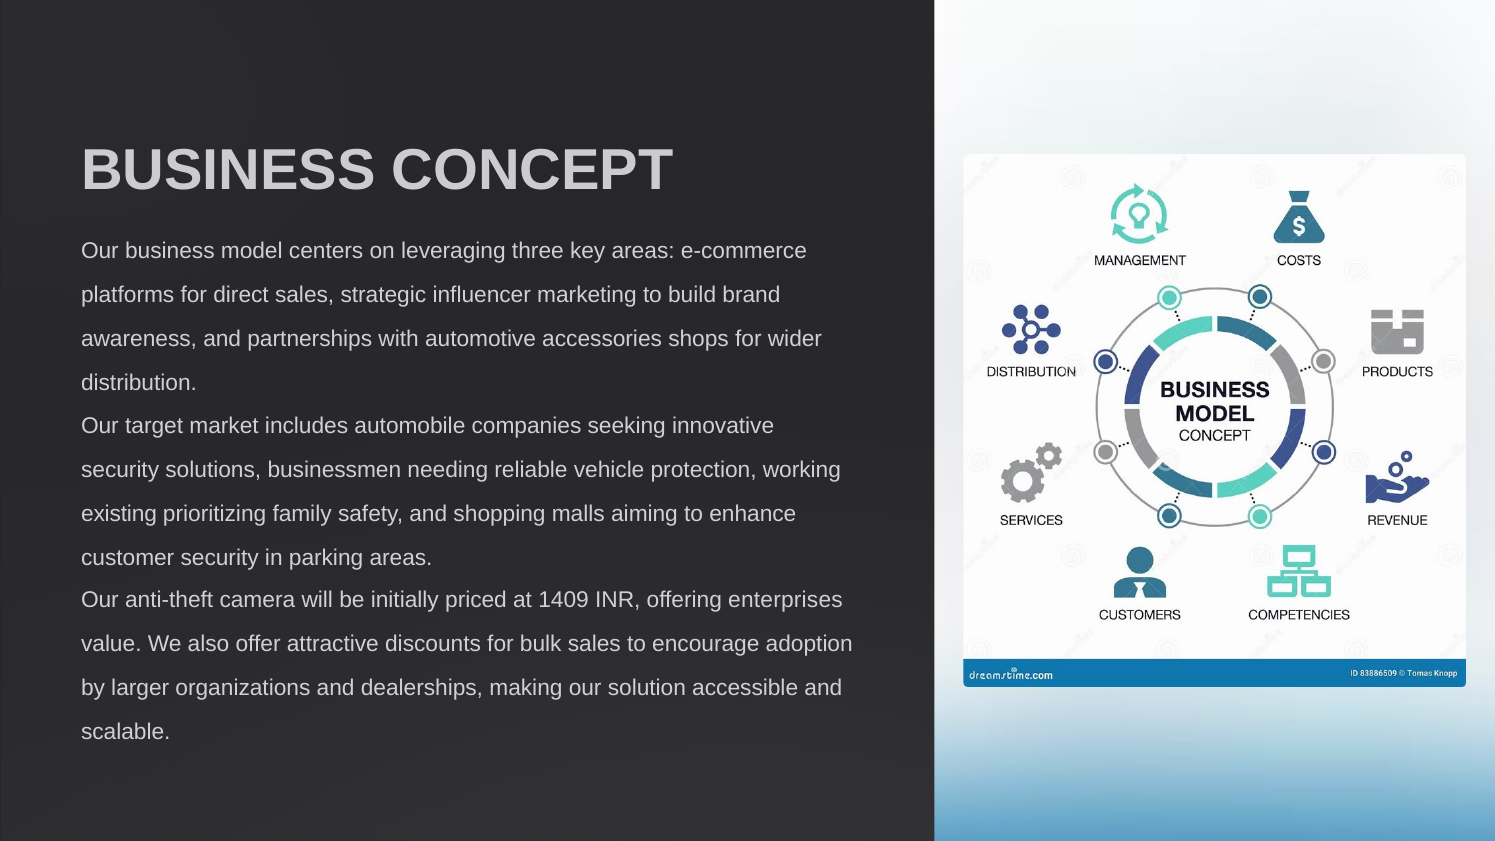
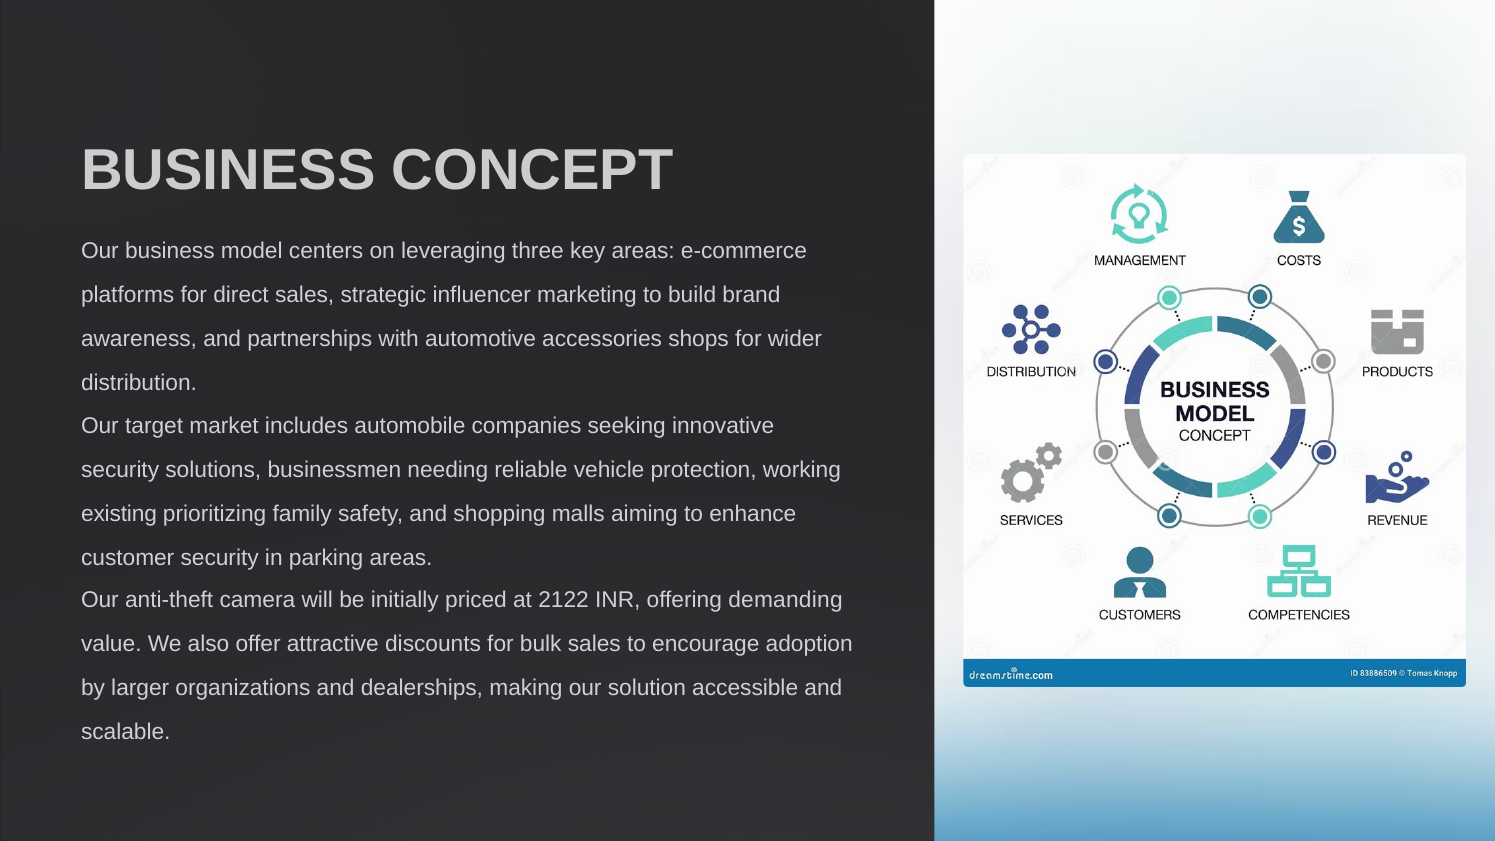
1409: 1409 -> 2122
enterprises: enterprises -> demanding
